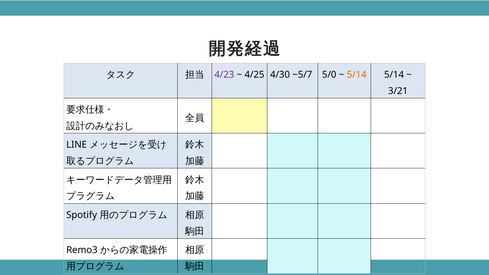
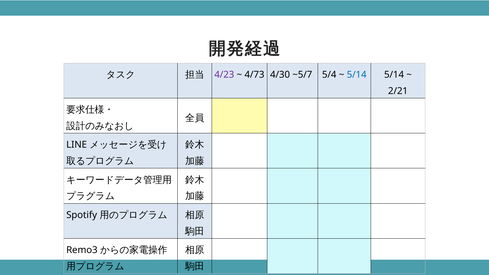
4/25: 4/25 -> 4/73
5/0: 5/0 -> 5/4
5/14 at (357, 75) colour: orange -> blue
3/21: 3/21 -> 2/21
